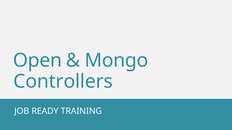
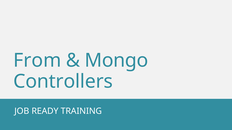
Open: Open -> From
